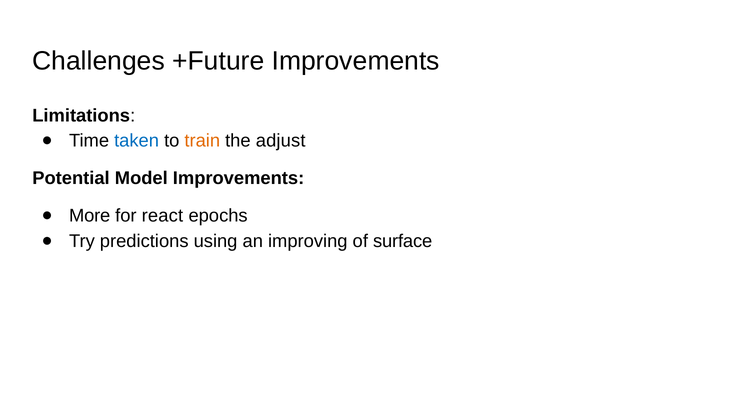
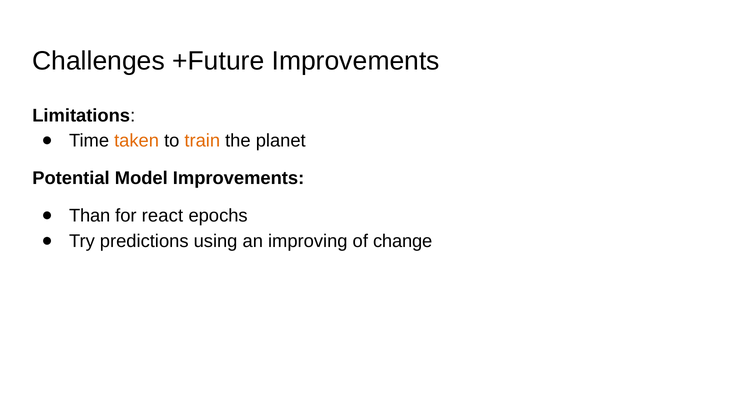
taken colour: blue -> orange
adjust: adjust -> planet
More: More -> Than
surface: surface -> change
